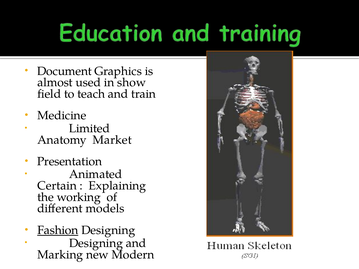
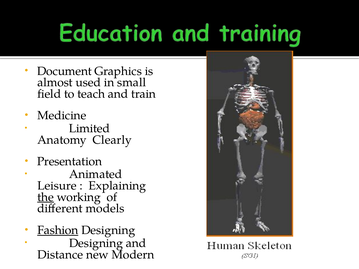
show: show -> small
Market: Market -> Clearly
Certain: Certain -> Leisure
the underline: none -> present
Marking: Marking -> Distance
